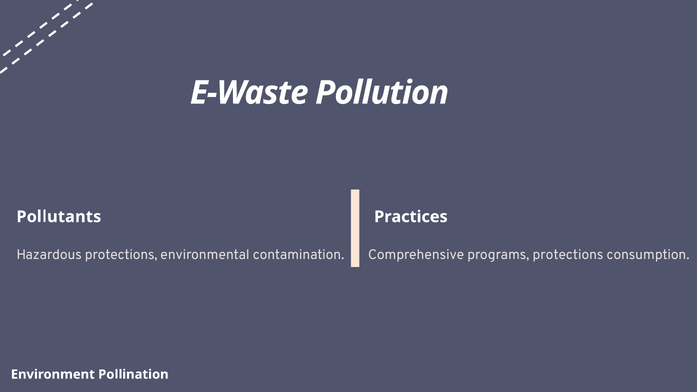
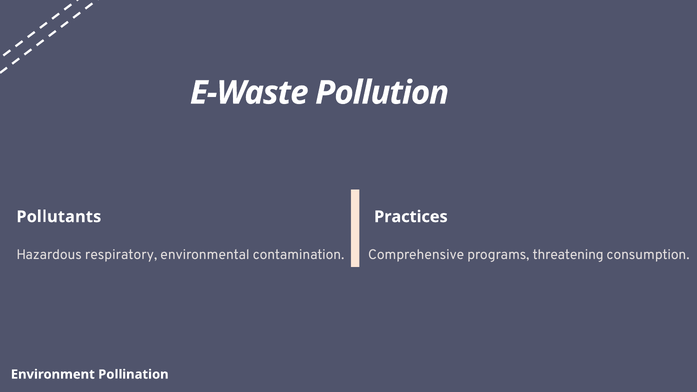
Hazardous protections: protections -> respiratory
programs protections: protections -> threatening
